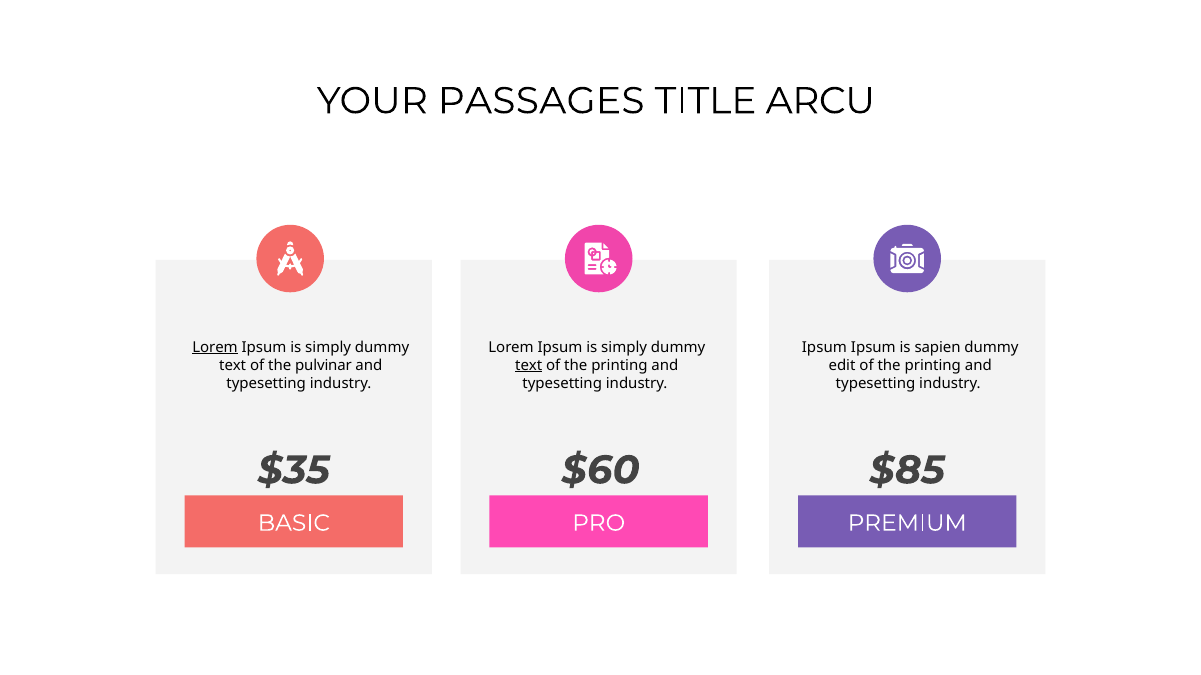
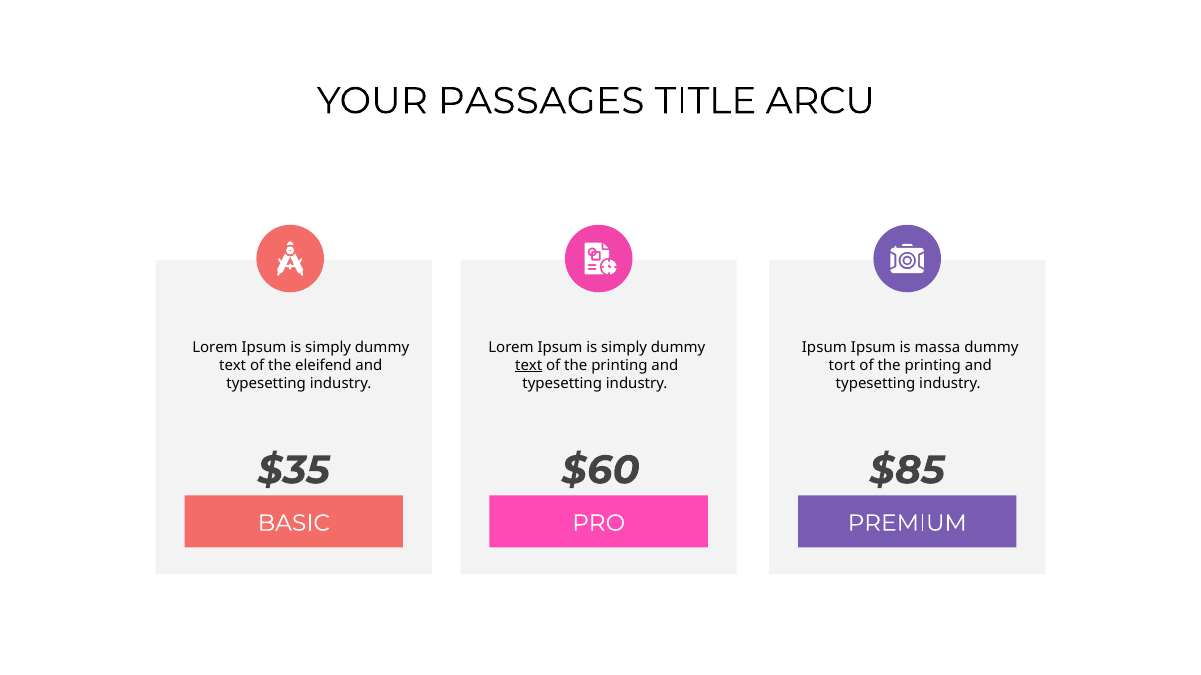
Lorem at (215, 347) underline: present -> none
sapien: sapien -> massa
pulvinar: pulvinar -> eleifend
edit: edit -> tort
